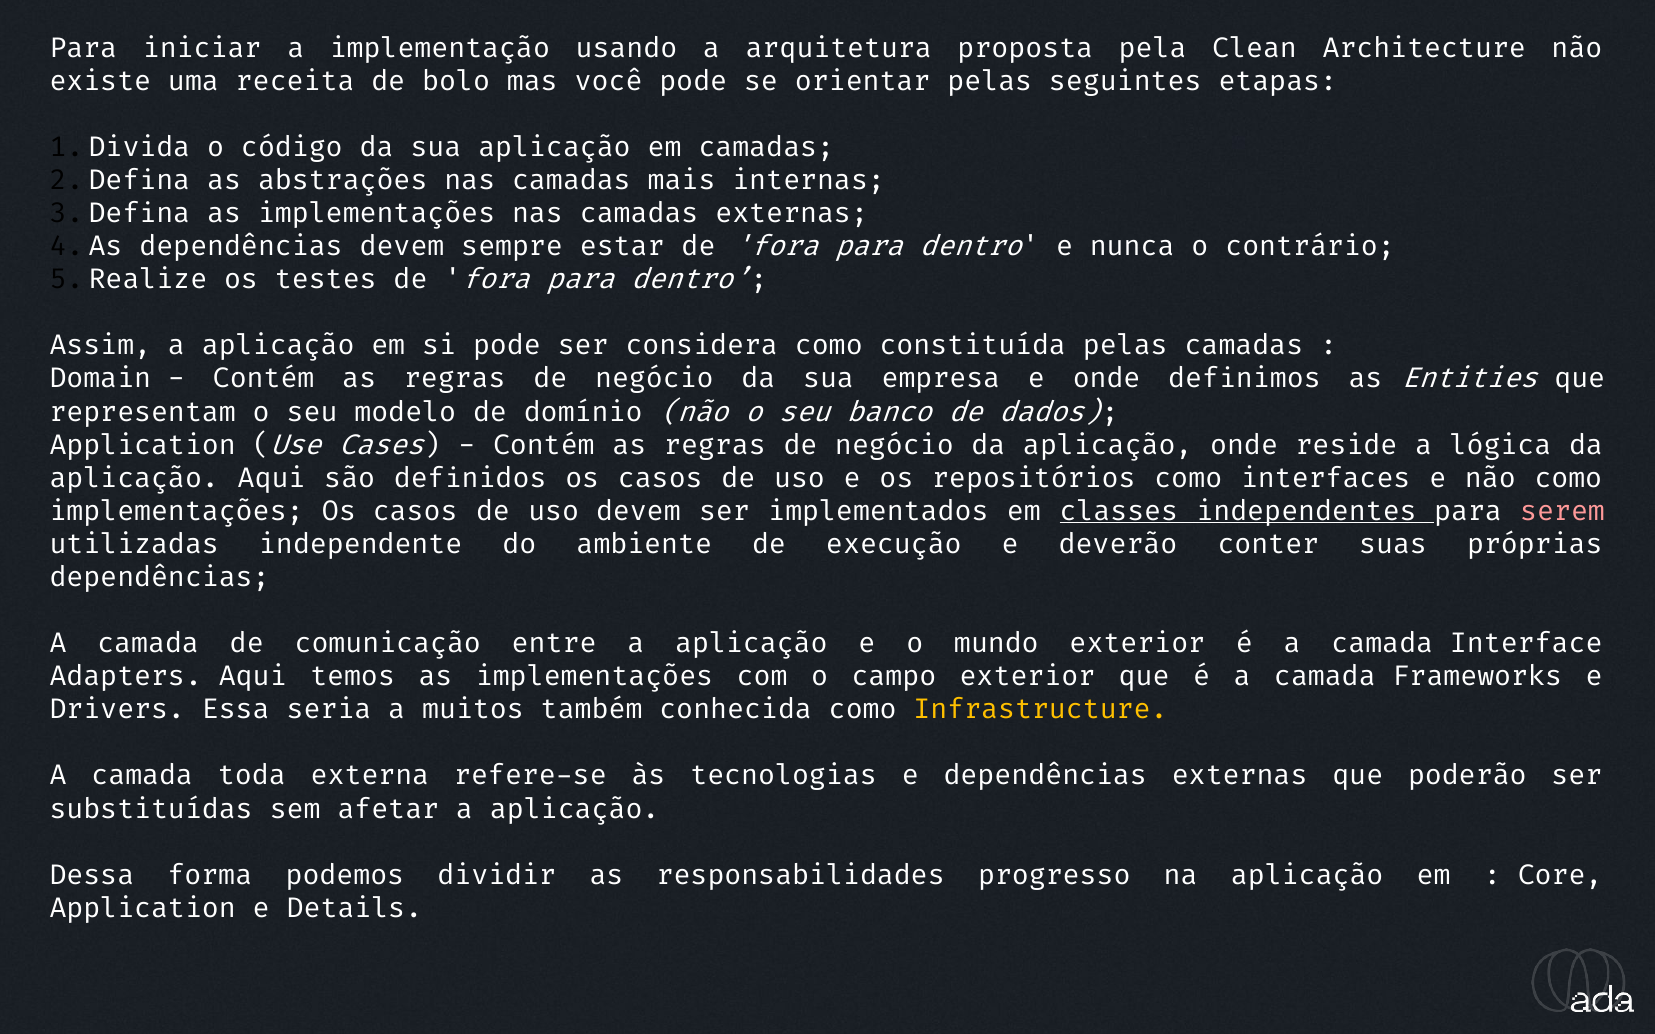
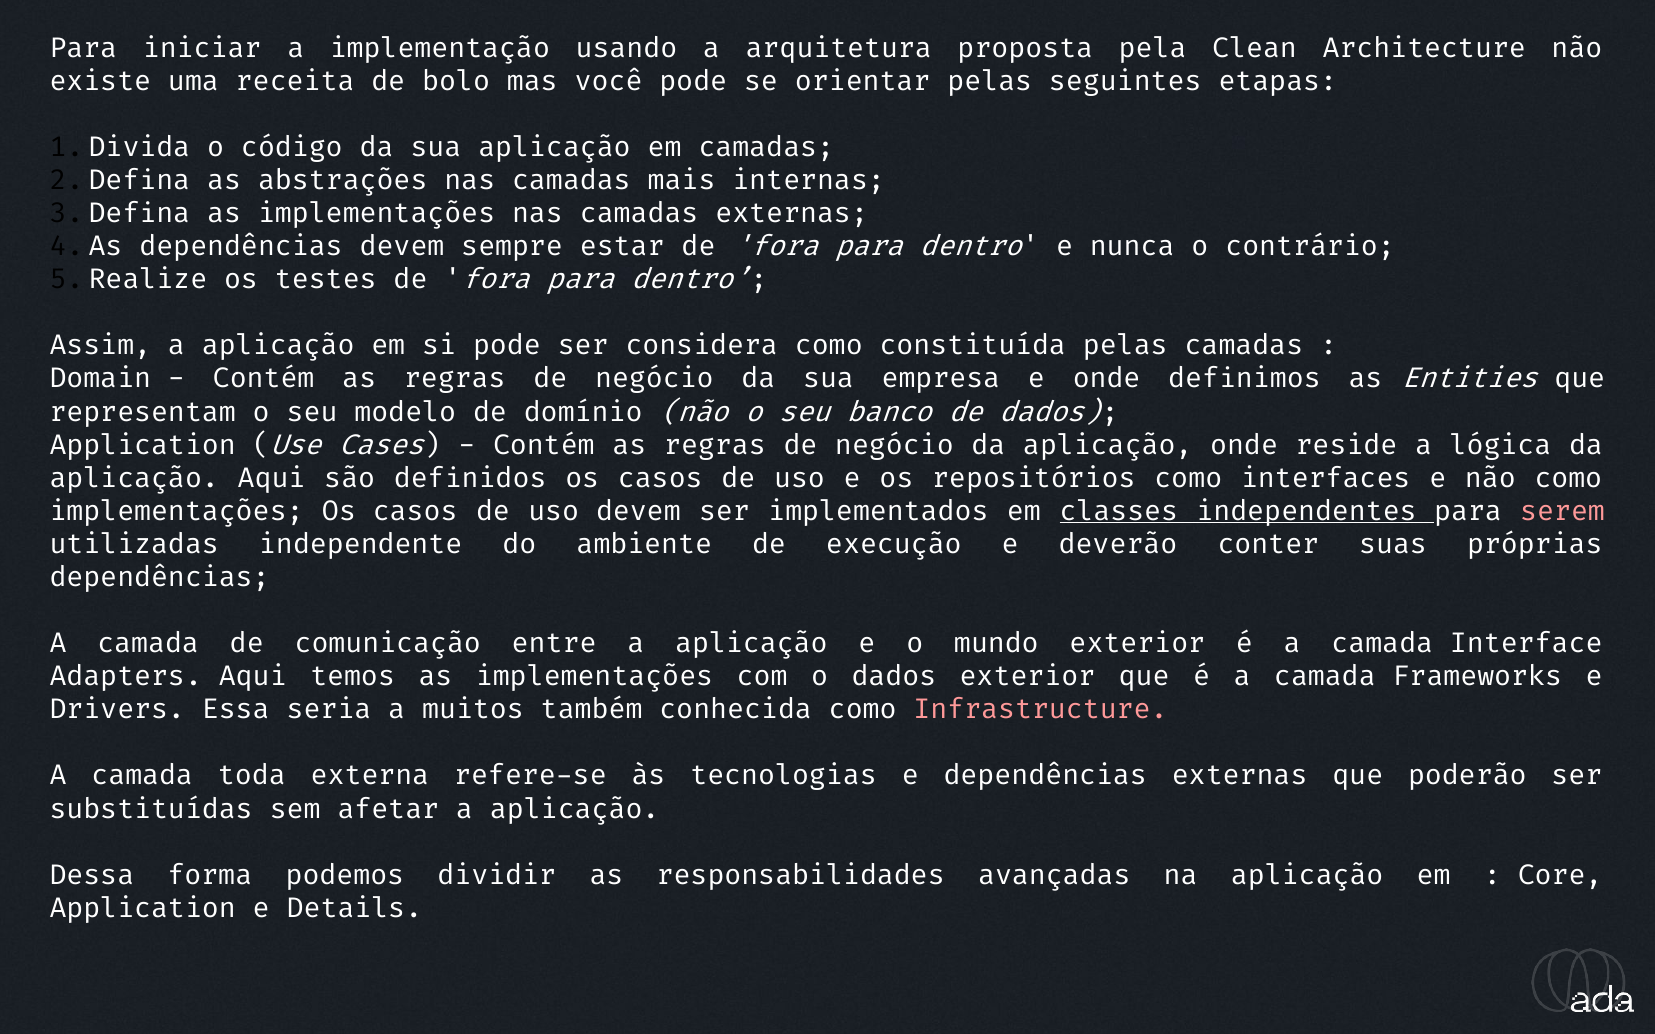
o campo: campo -> dados
Infrastructure colour: yellow -> pink
progresso: progresso -> avançadas
